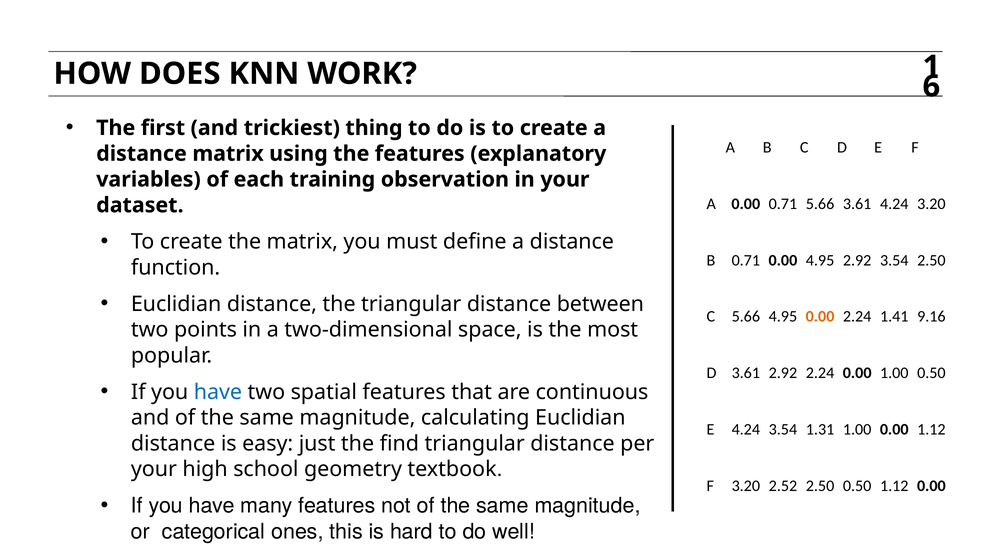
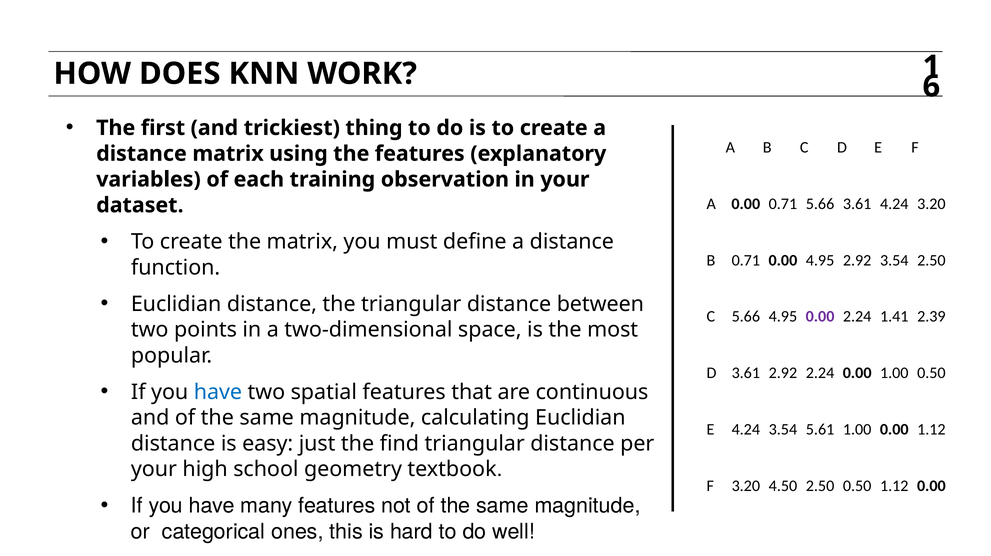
0.00 at (820, 317) colour: orange -> purple
9.16: 9.16 -> 2.39
1.31: 1.31 -> 5.61
2.52: 2.52 -> 4.50
